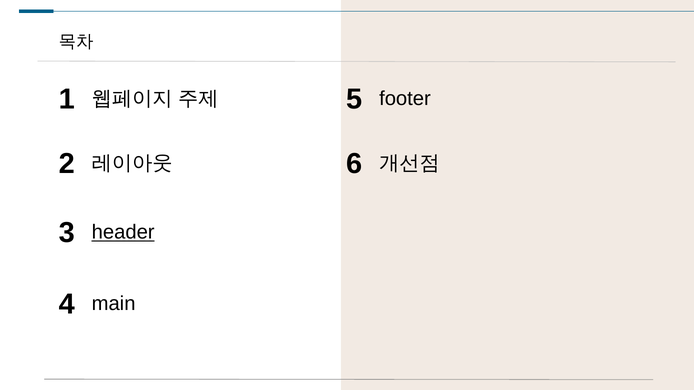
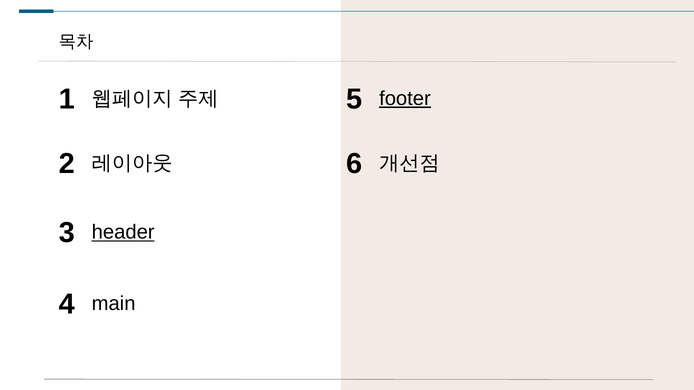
footer underline: none -> present
